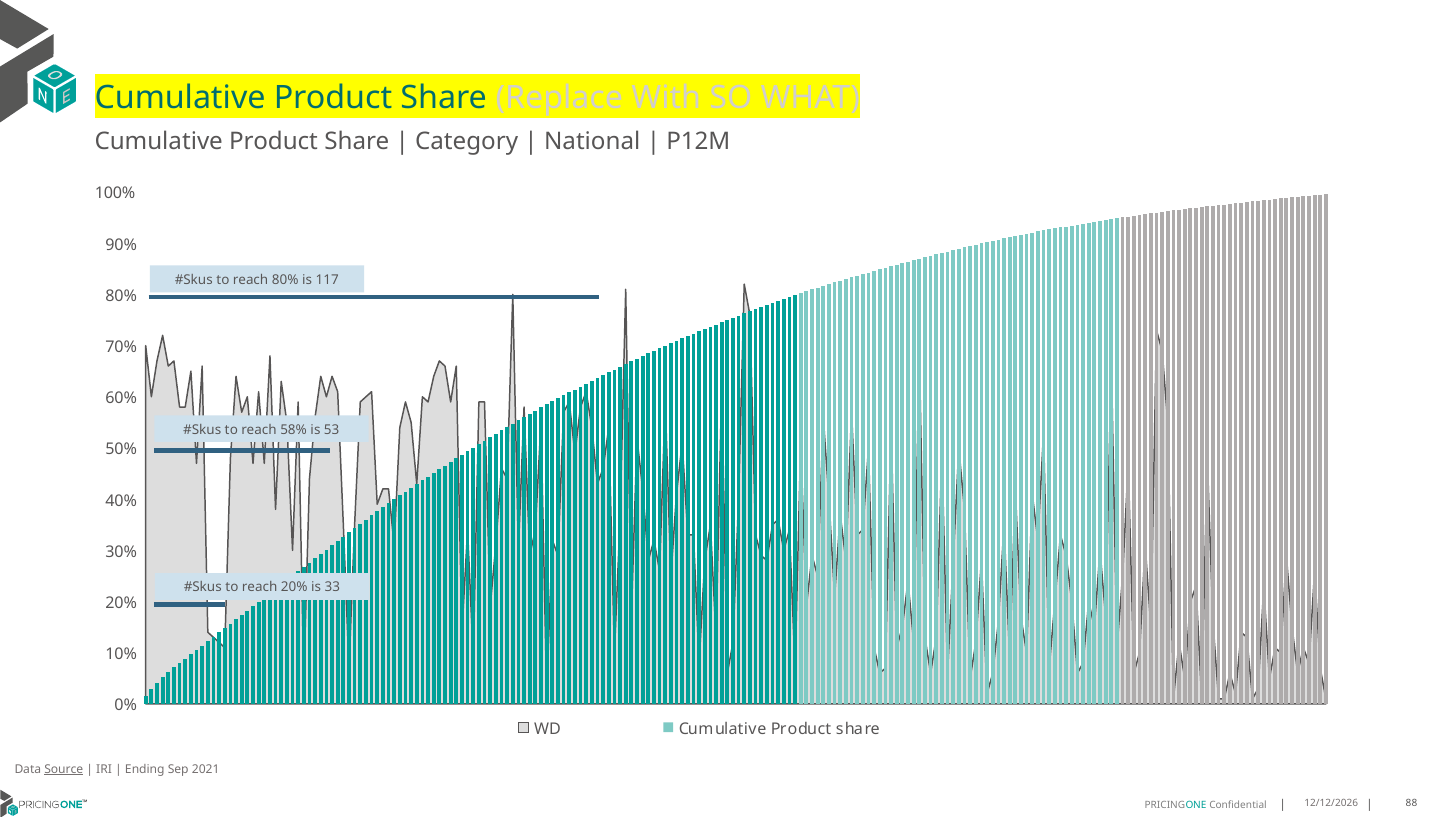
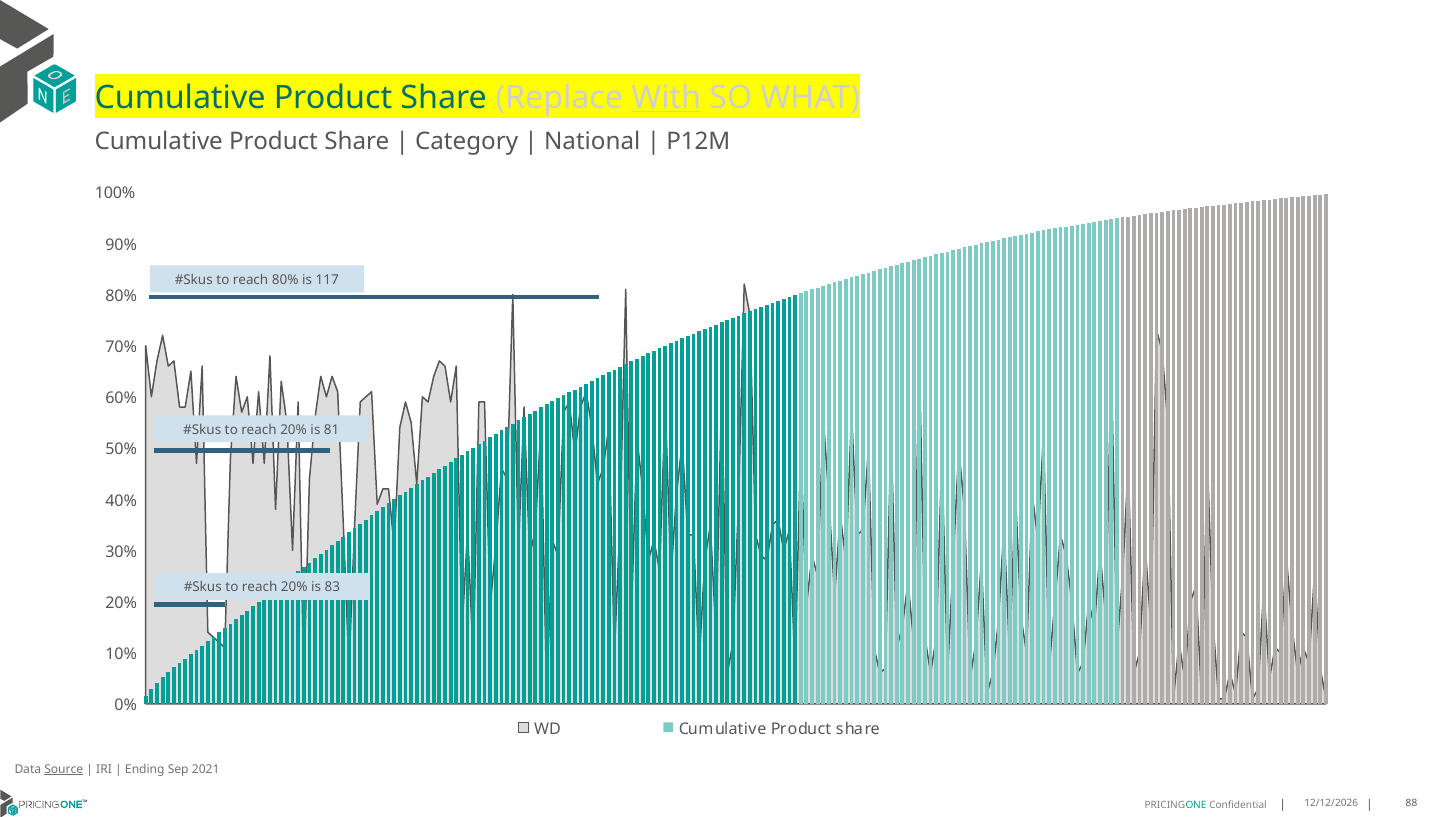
With underline: none -> present
58% at (294, 430): 58% -> 20%
53: 53 -> 81
33: 33 -> 83
